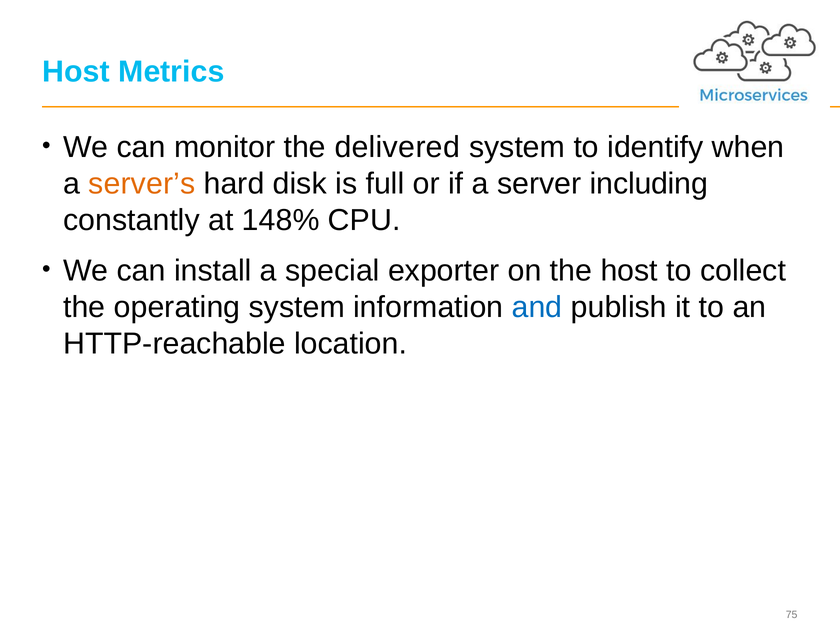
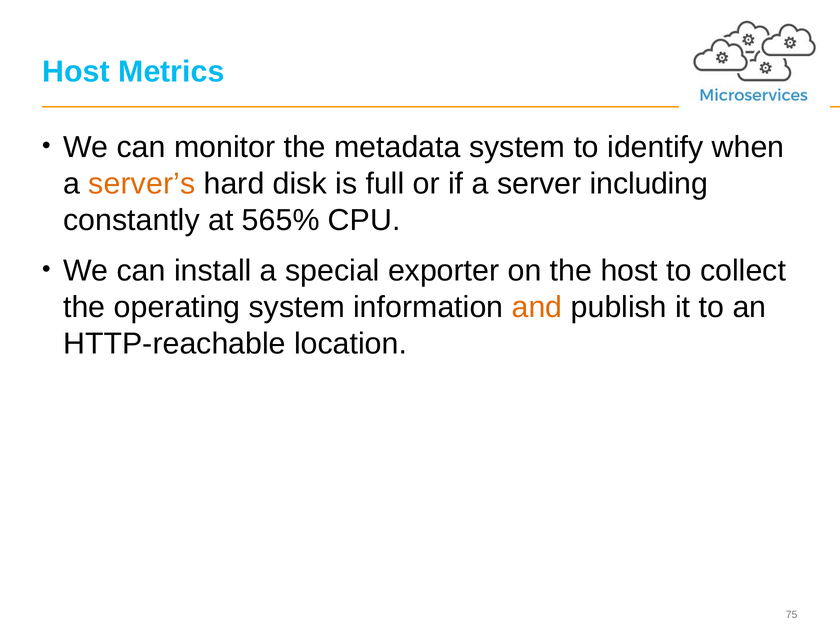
delivered: delivered -> metadata
148%: 148% -> 565%
and colour: blue -> orange
